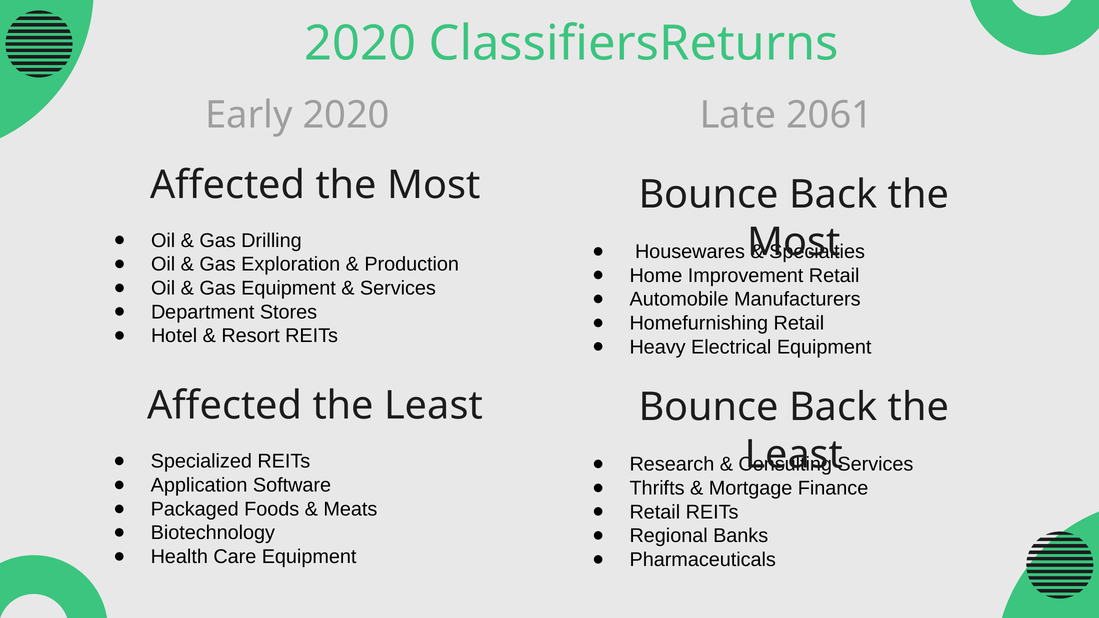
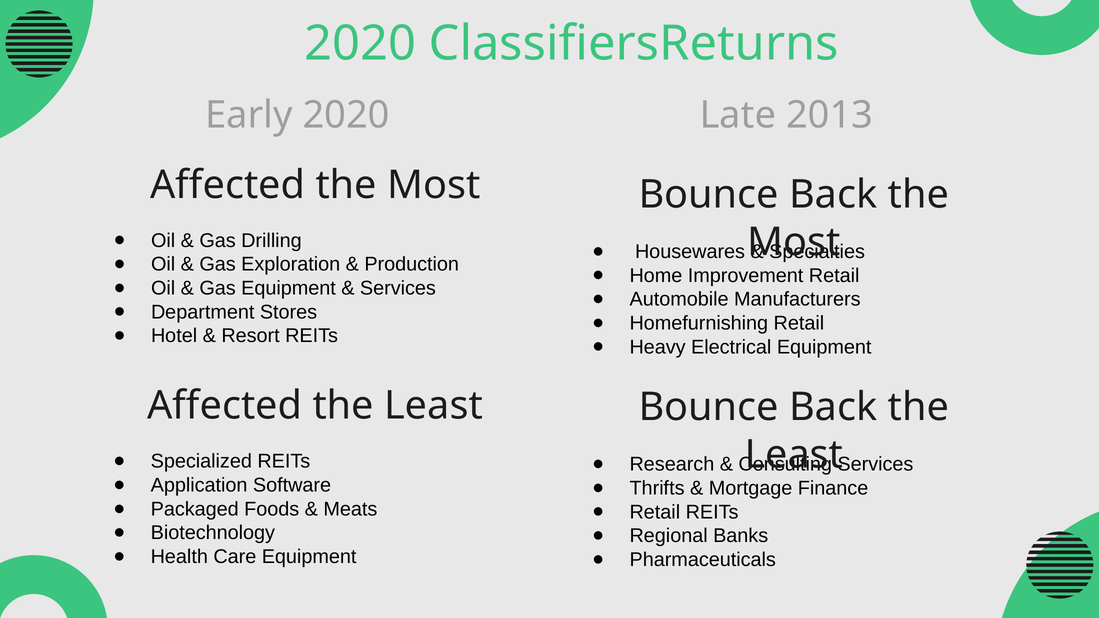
2061: 2061 -> 2013
